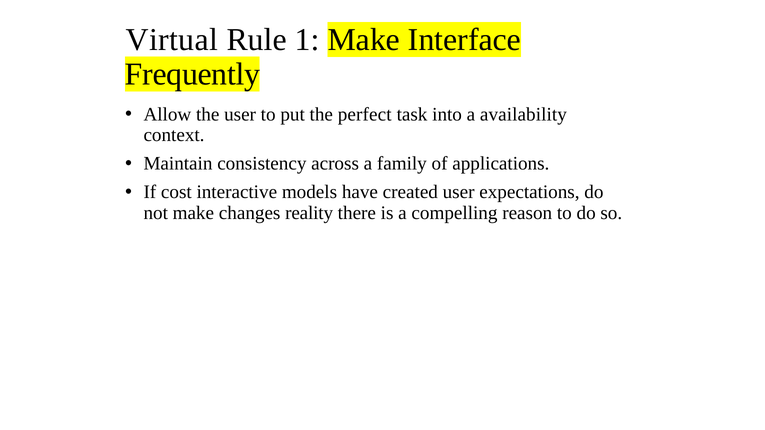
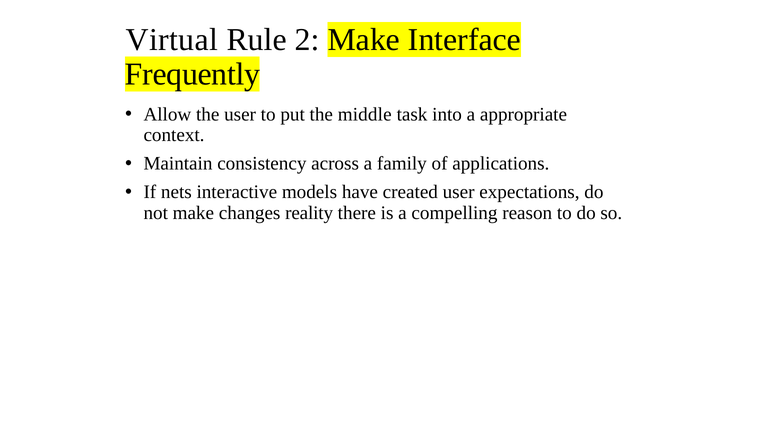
1: 1 -> 2
perfect: perfect -> middle
availability: availability -> appropriate
cost: cost -> nets
